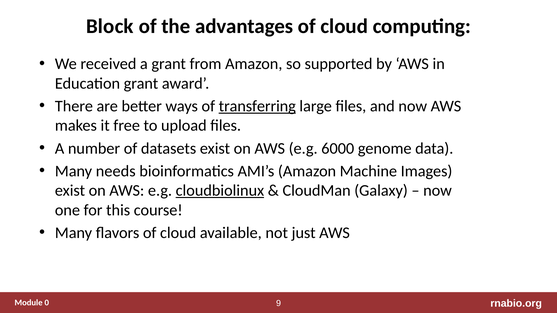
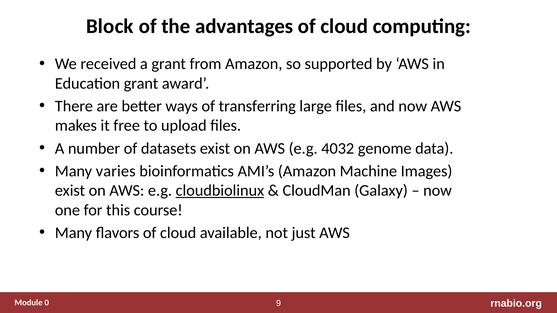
transferring underline: present -> none
6000: 6000 -> 4032
needs: needs -> varies
